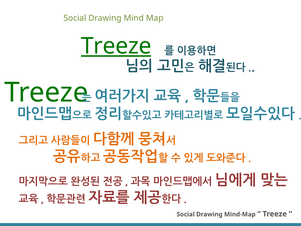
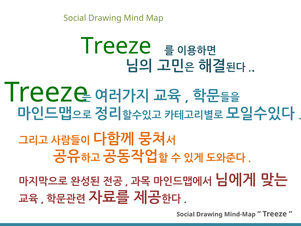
Treeze at (116, 46) underline: present -> none
